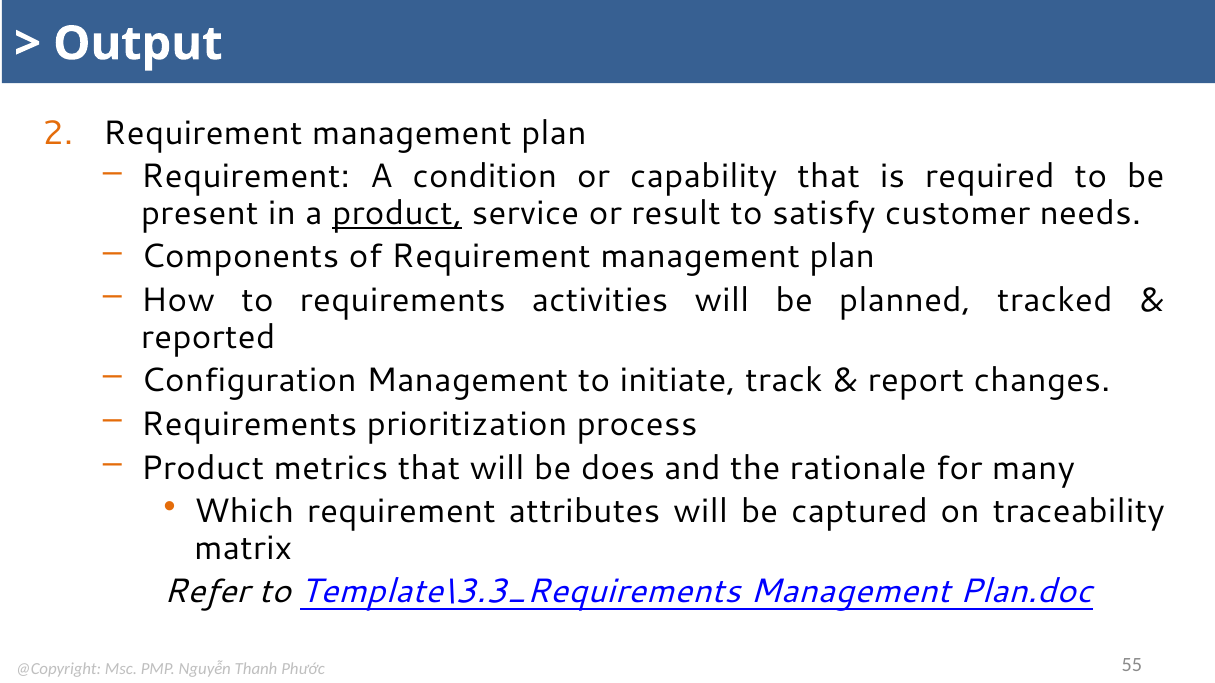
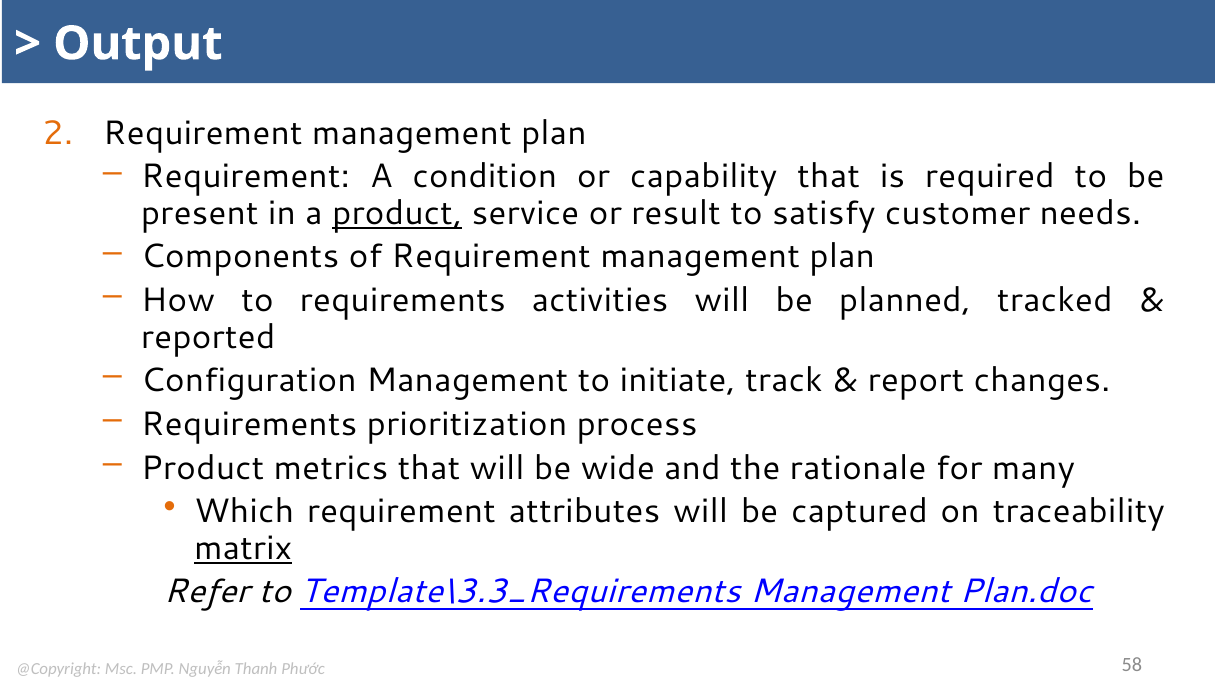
does: does -> wide
matrix underline: none -> present
55: 55 -> 58
